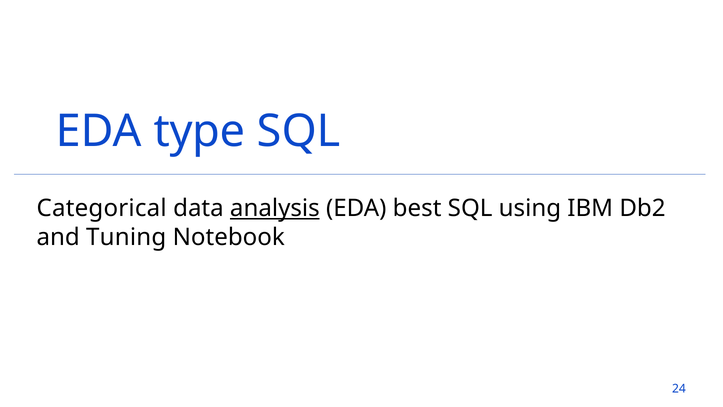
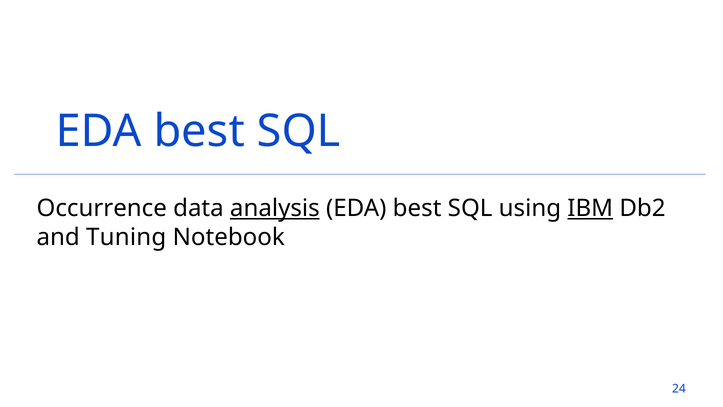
type at (199, 131): type -> best
Categorical: Categorical -> Occurrence
IBM underline: none -> present
